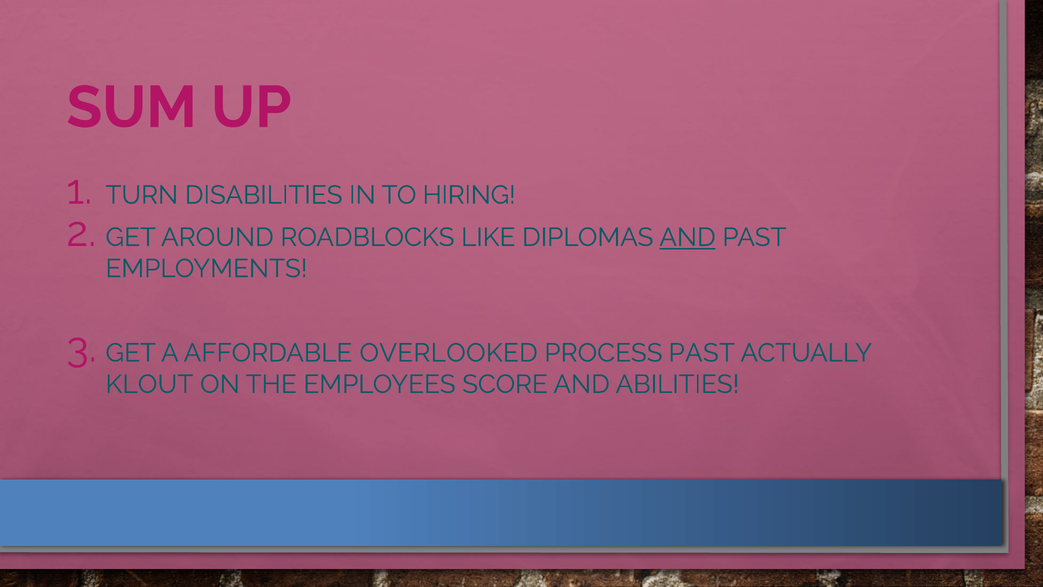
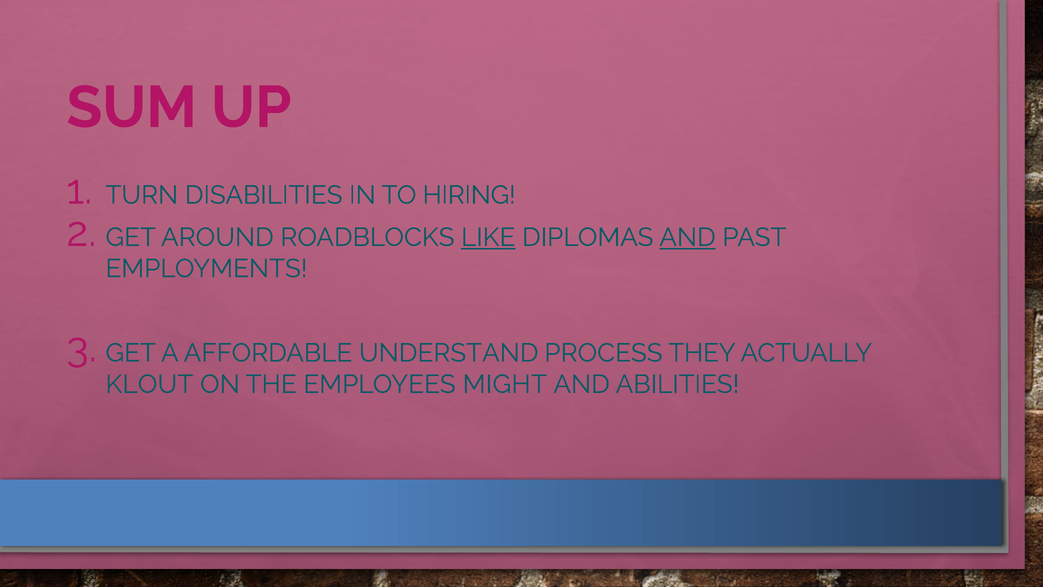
LIKE underline: none -> present
OVERLOOKED: OVERLOOKED -> UNDERSTAND
PROCESS PAST: PAST -> THEY
SCORE: SCORE -> MIGHT
